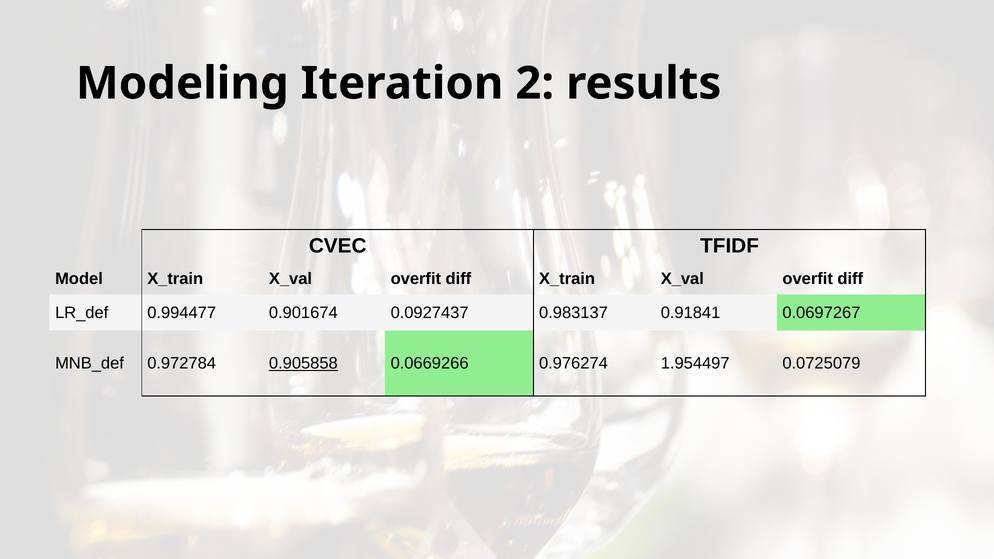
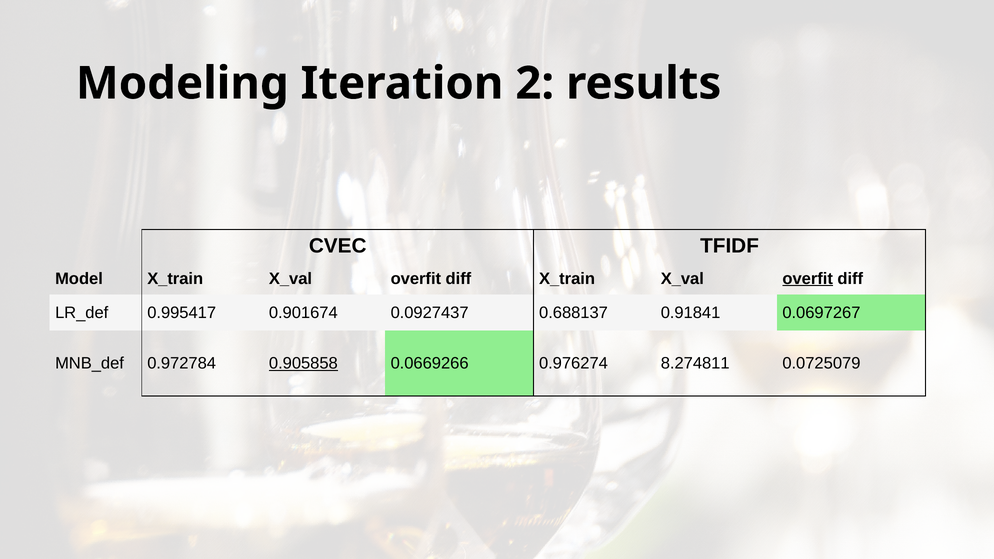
overfit at (808, 279) underline: none -> present
0.994477: 0.994477 -> 0.995417
0.983137: 0.983137 -> 0.688137
1.954497: 1.954497 -> 8.274811
